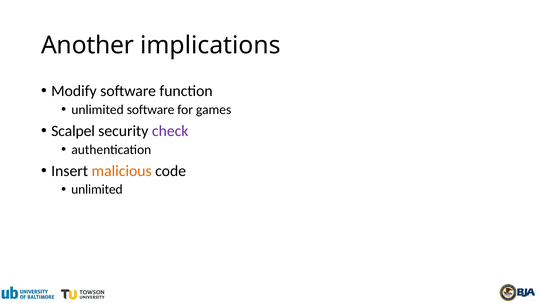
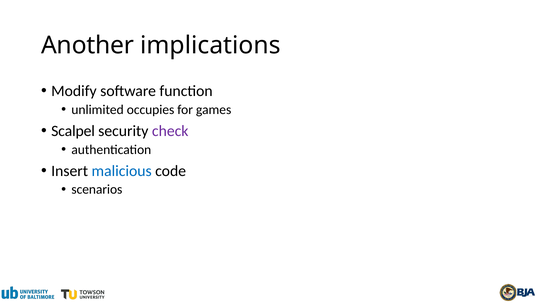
unlimited software: software -> occupies
malicious colour: orange -> blue
unlimited at (97, 190): unlimited -> scenarios
